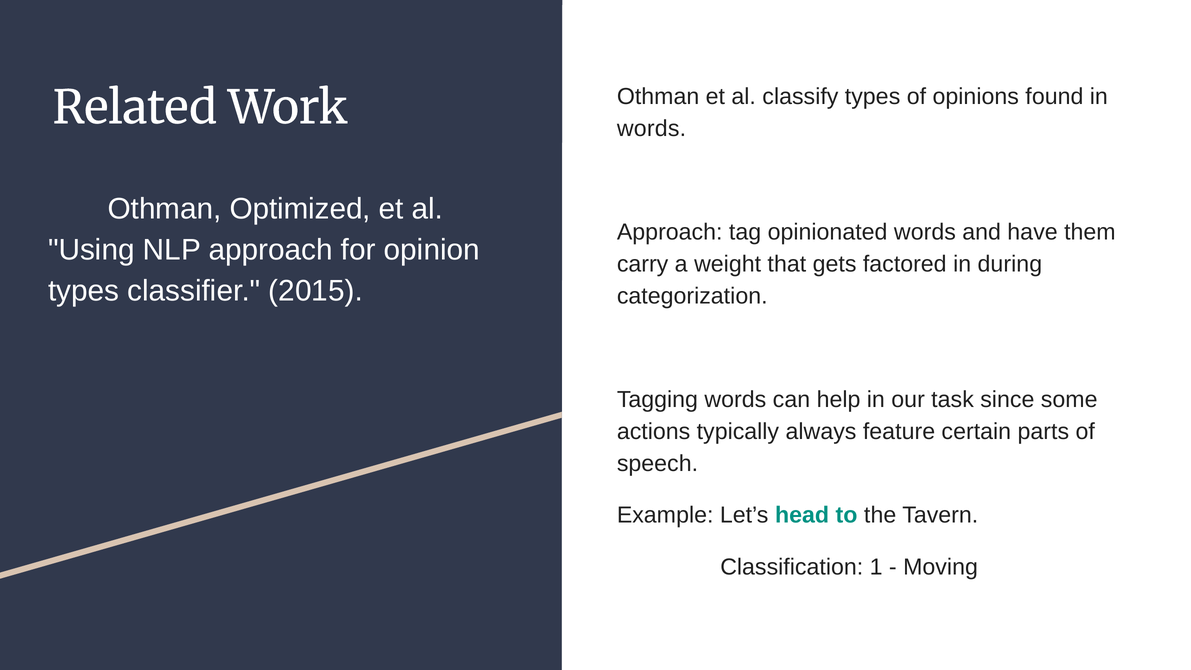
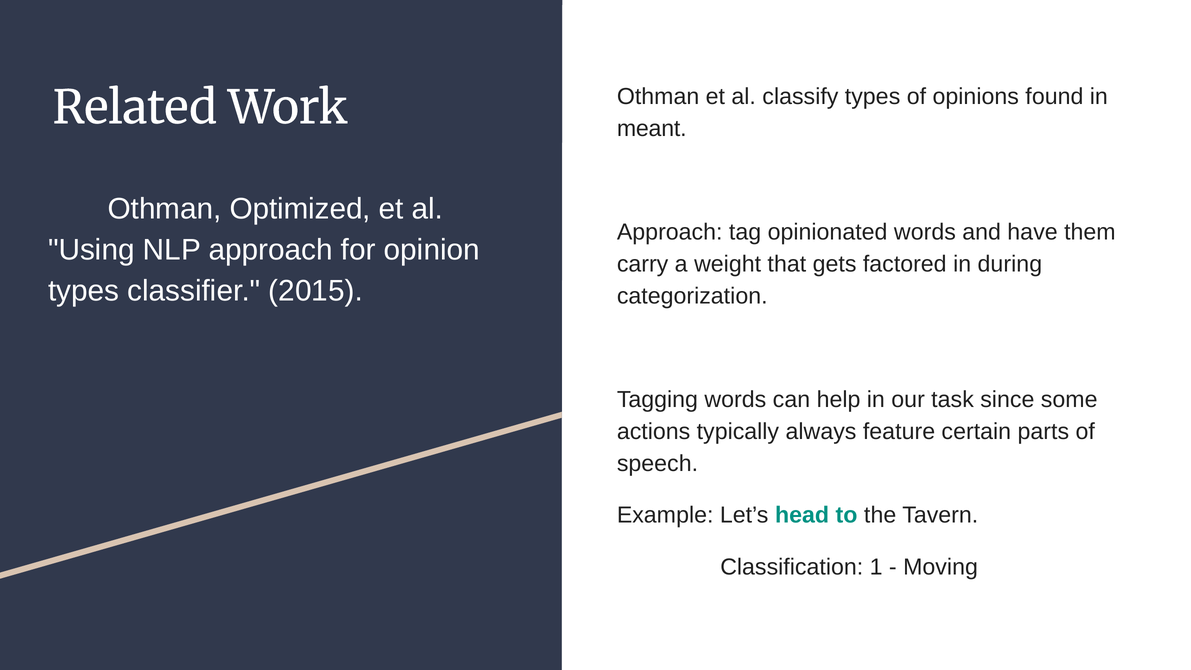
words at (652, 129): words -> meant
